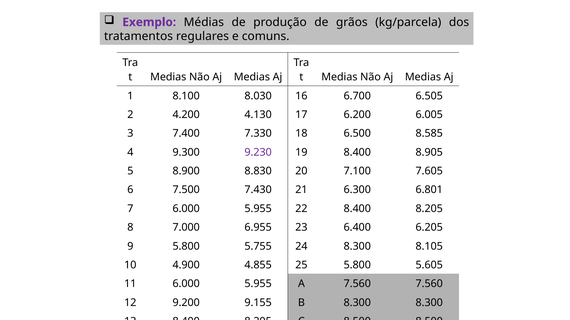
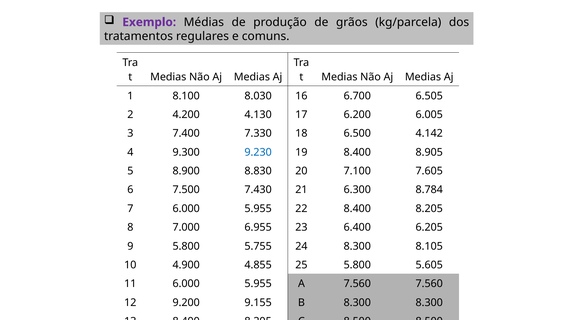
8.585: 8.585 -> 4.142
9.230 colour: purple -> blue
6.801: 6.801 -> 8.784
